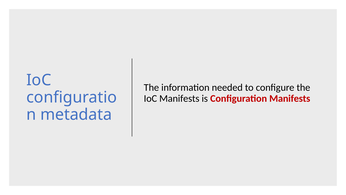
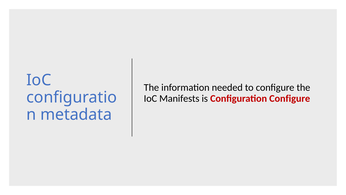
Configuration Manifests: Manifests -> Configure
